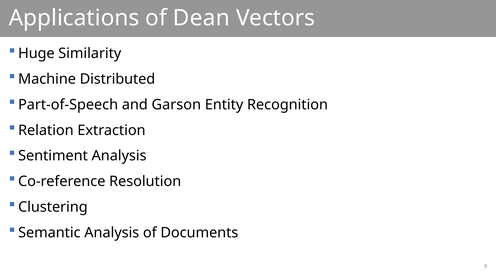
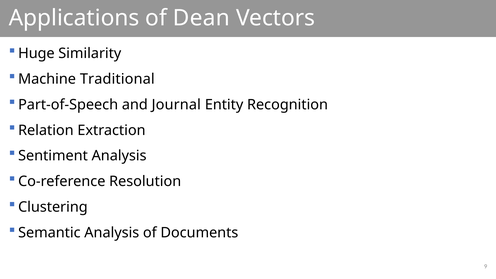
Distributed: Distributed -> Traditional
Garson: Garson -> Journal
